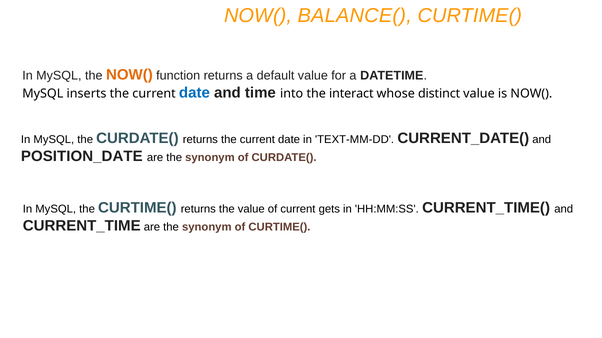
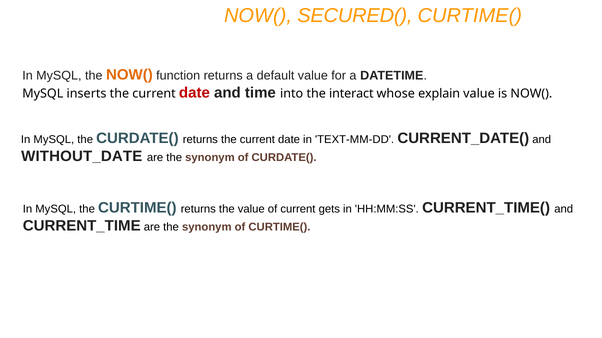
BALANCE(: BALANCE( -> SECURED(
date at (194, 93) colour: blue -> red
distinct: distinct -> explain
POSITION_DATE: POSITION_DATE -> WITHOUT_DATE
